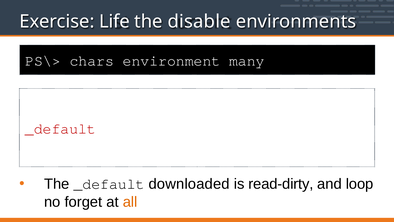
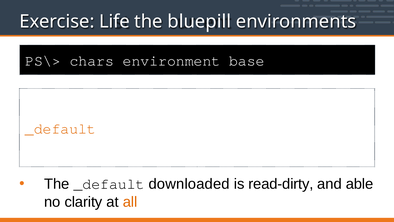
disable: disable -> bluepill
many: many -> base
_default at (60, 128) colour: red -> orange
loop: loop -> able
forget: forget -> clarity
